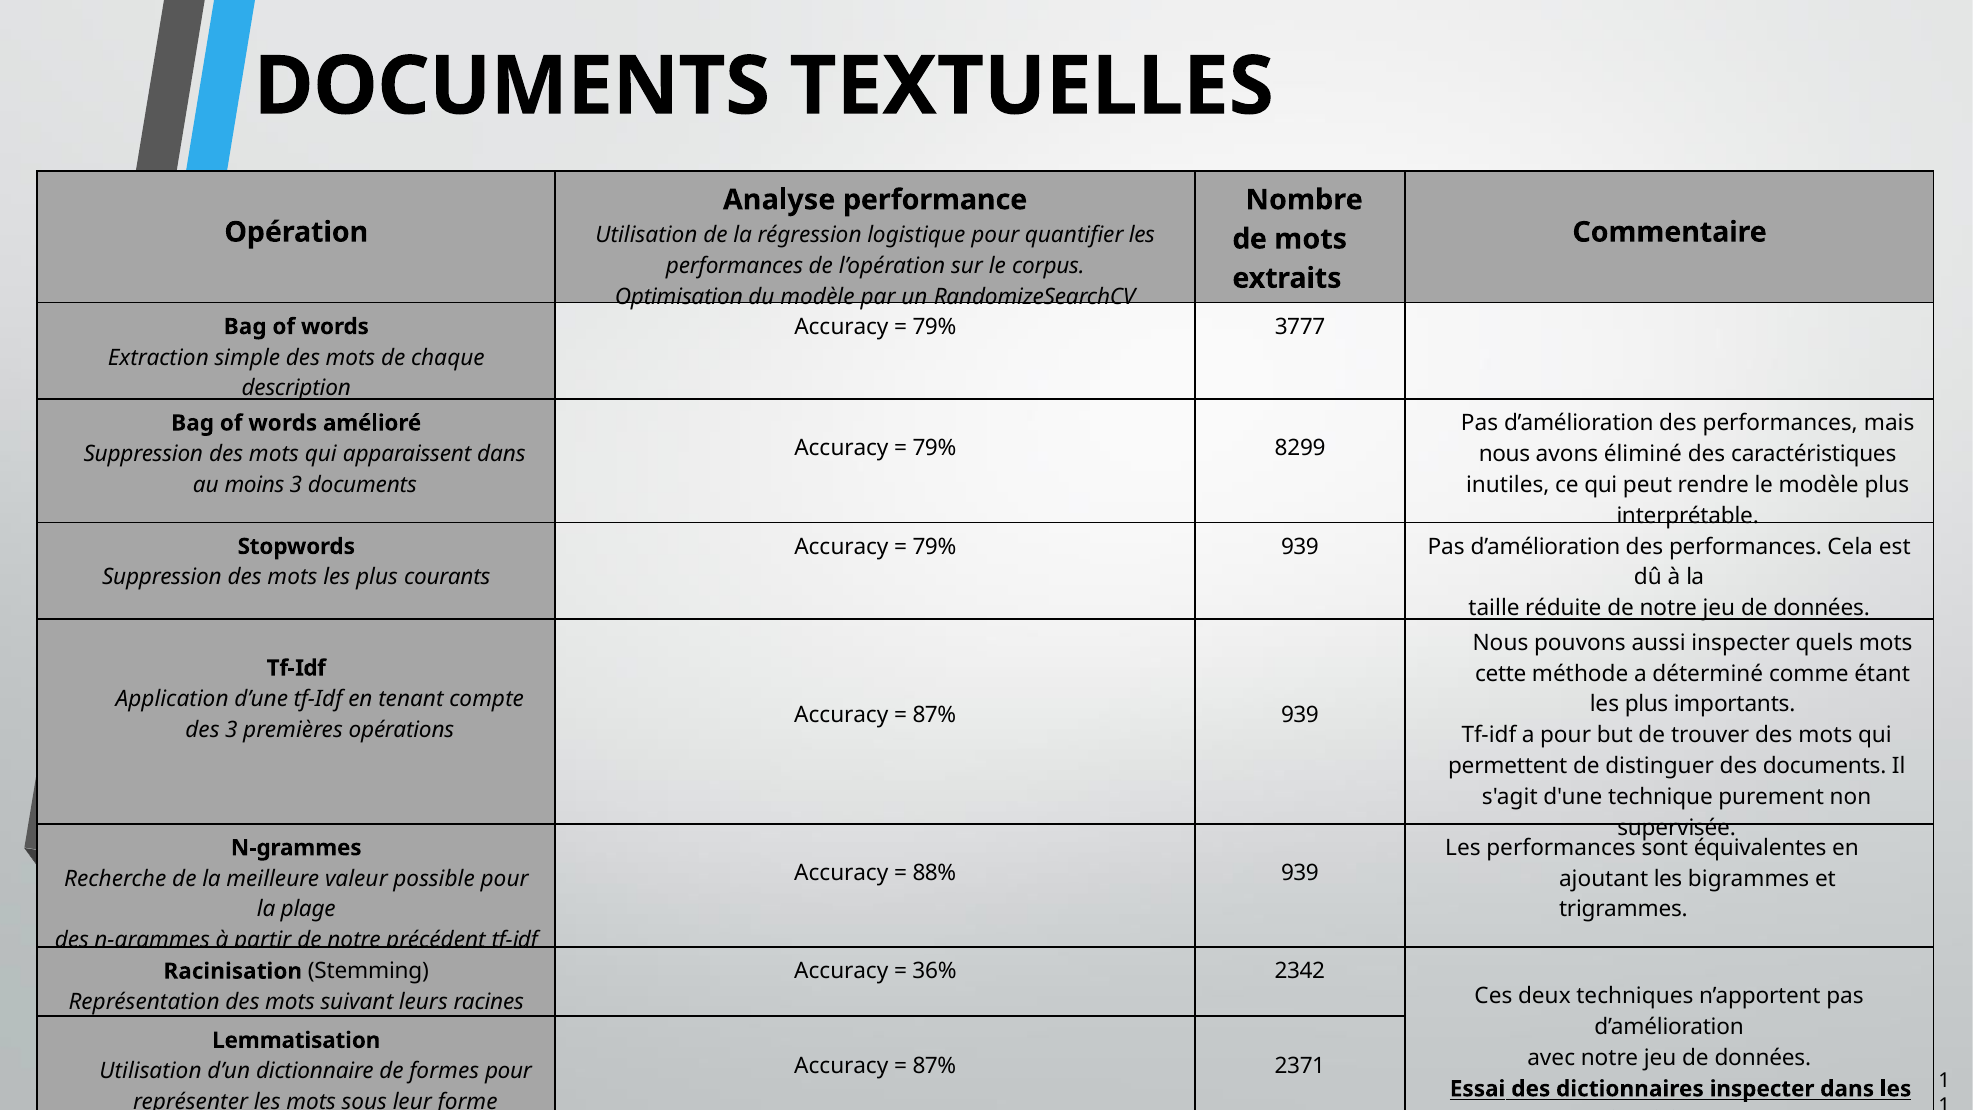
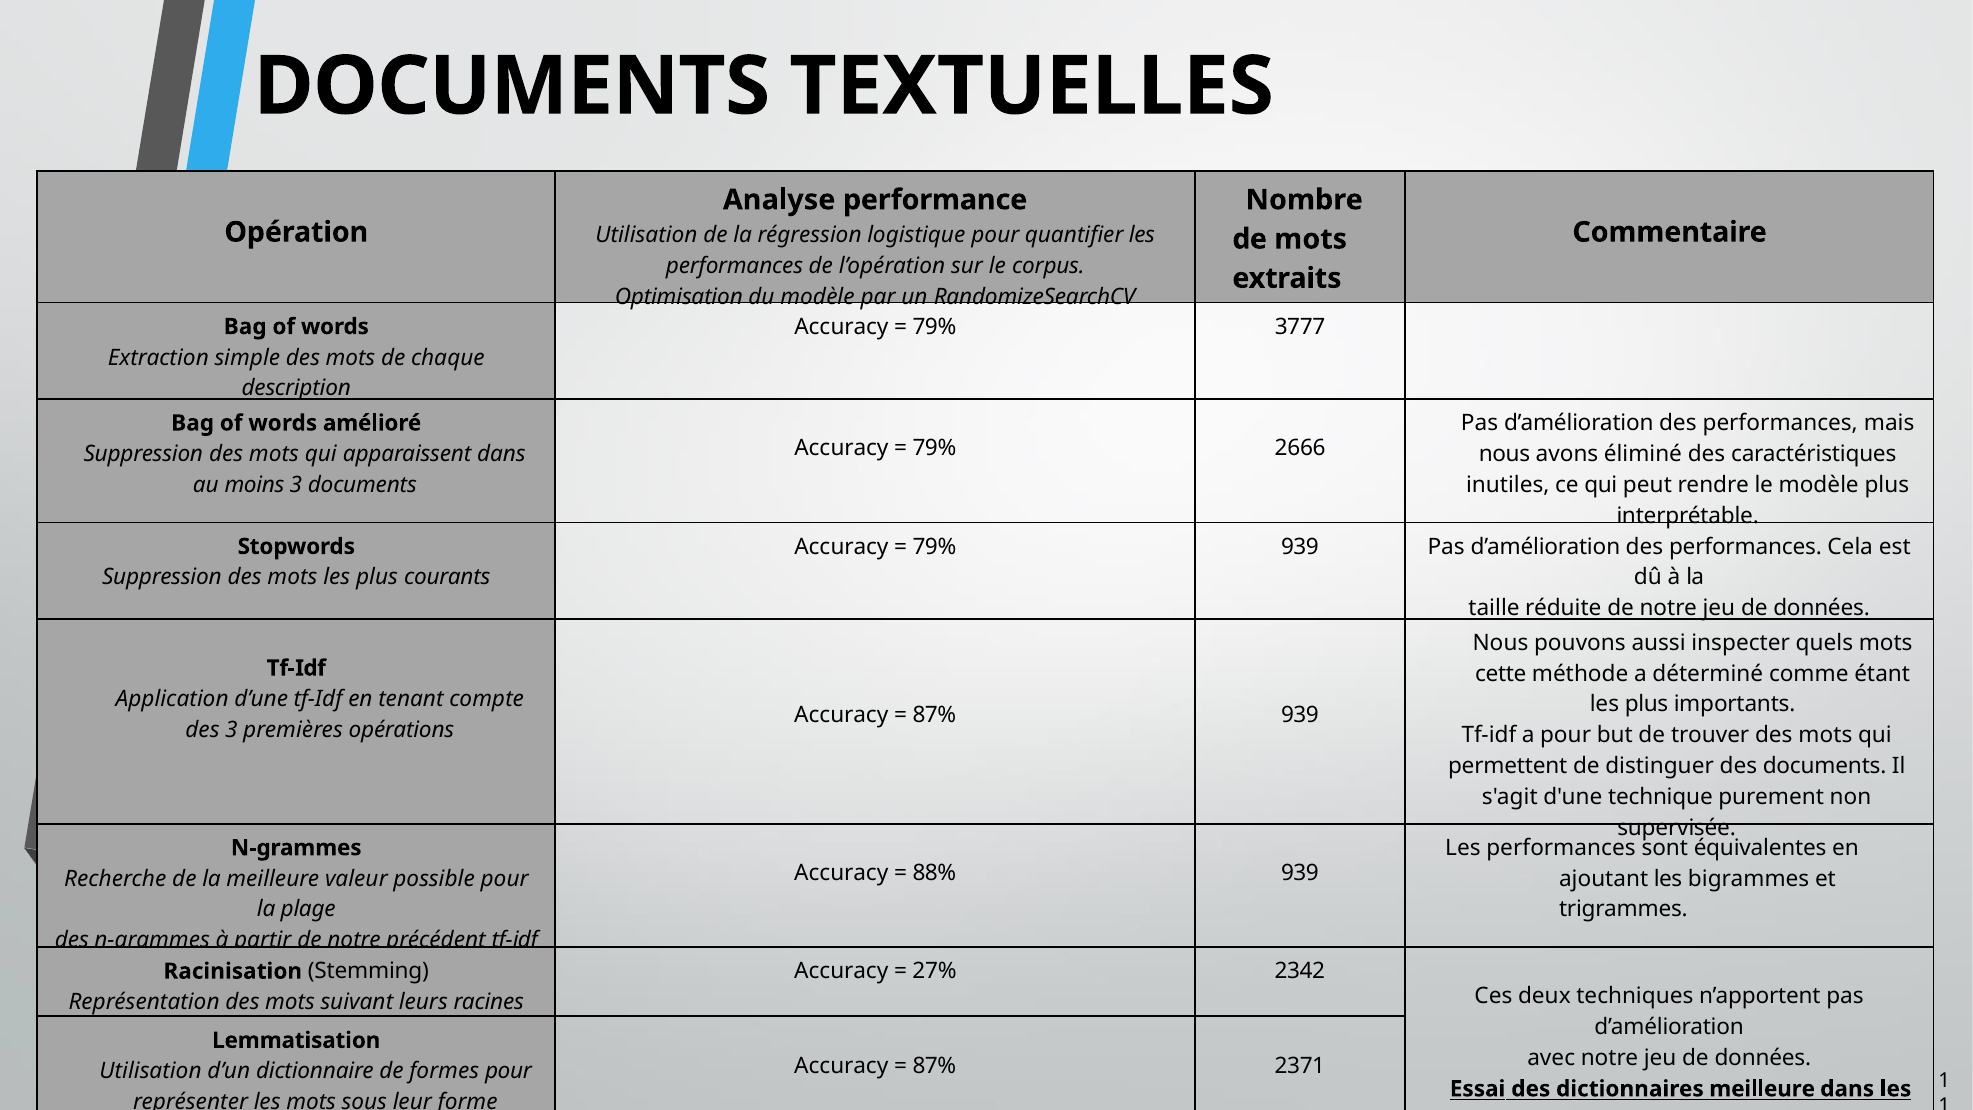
8299: 8299 -> 2666
36%: 36% -> 27%
dictionnaires inspecter: inspecter -> meilleure
